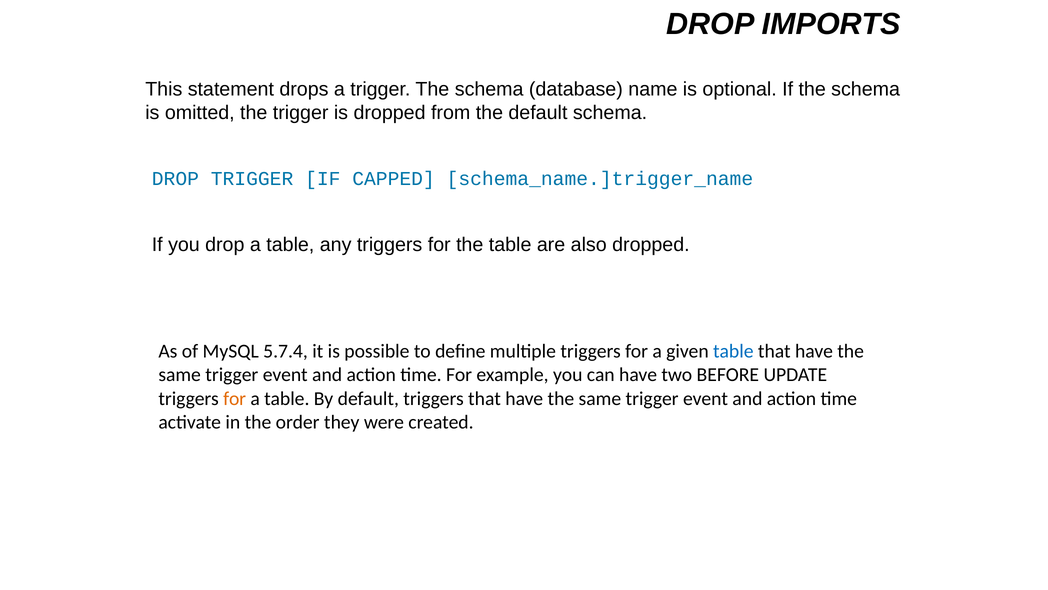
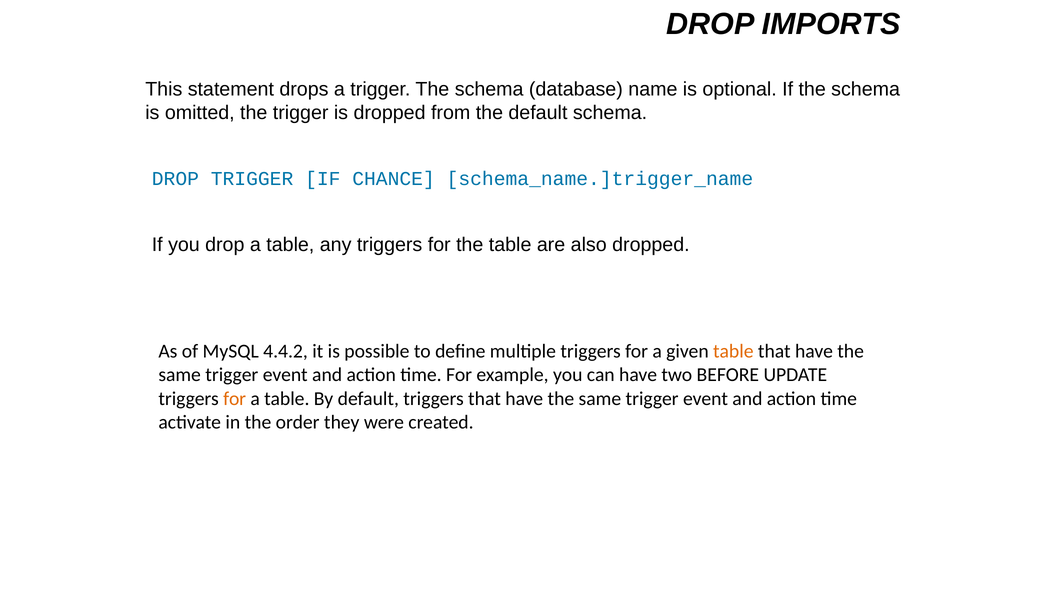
CAPPED: CAPPED -> CHANCE
5.7.4: 5.7.4 -> 4.4.2
table at (733, 351) colour: blue -> orange
